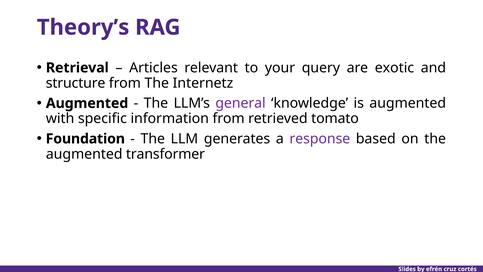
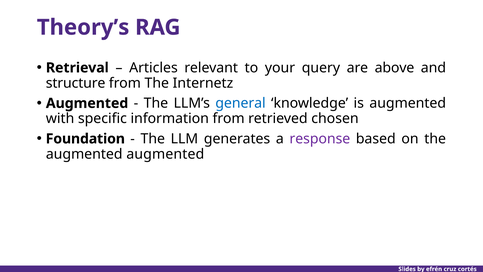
exotic: exotic -> above
general colour: purple -> blue
tomato: tomato -> chosen
augmented transformer: transformer -> augmented
